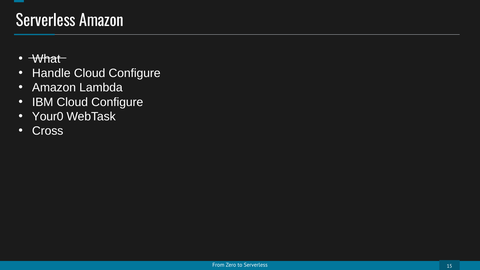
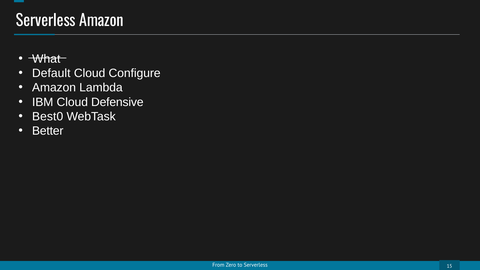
Handle: Handle -> Default
IBM Cloud Configure: Configure -> Defensive
Your0: Your0 -> Best0
Cross: Cross -> Better
